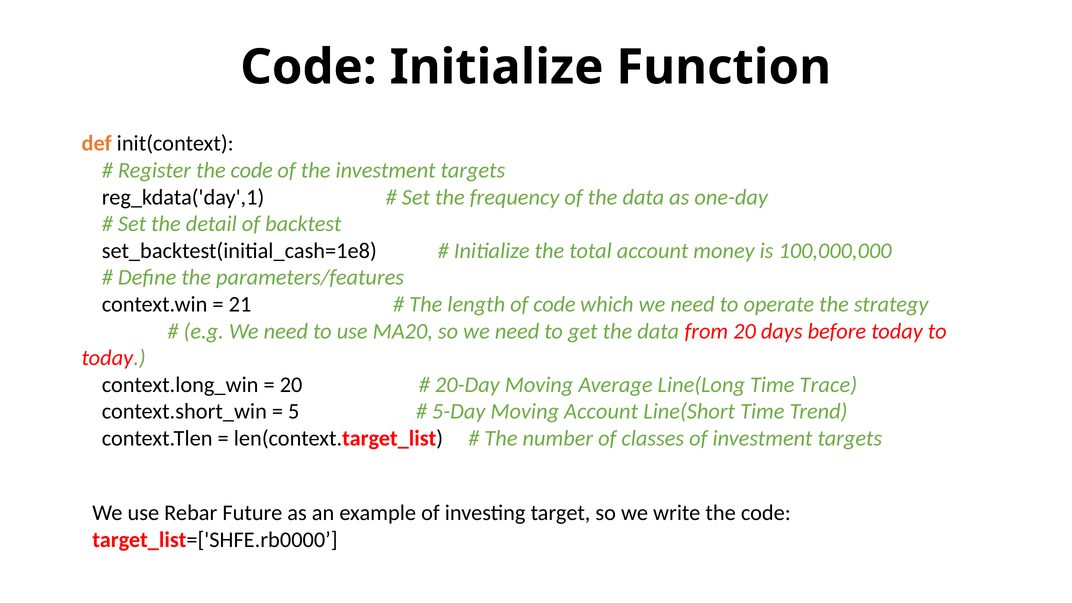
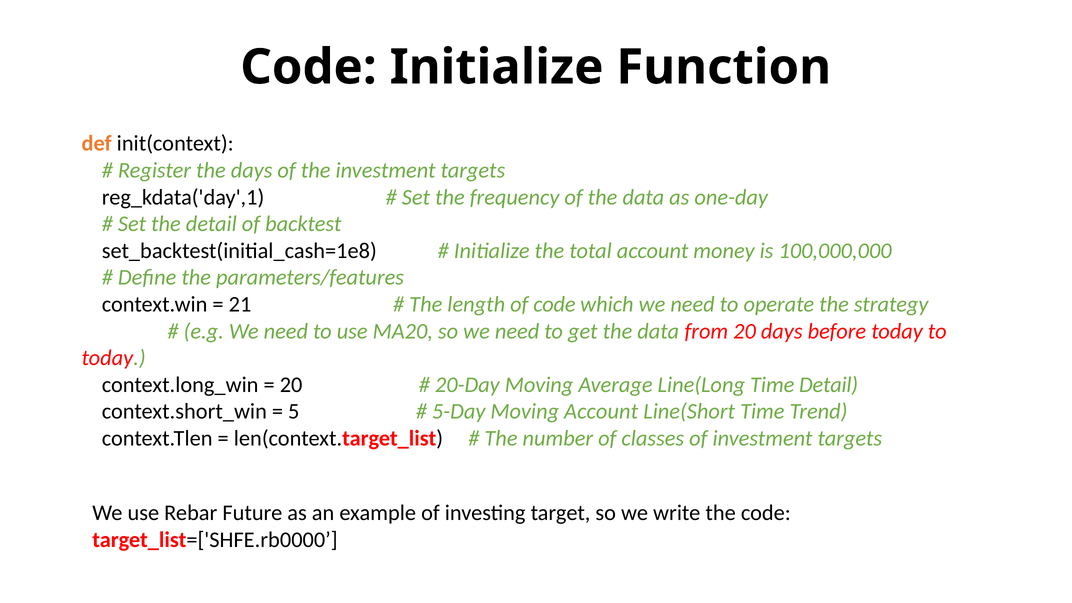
Register the code: code -> days
Time Trace: Trace -> Detail
